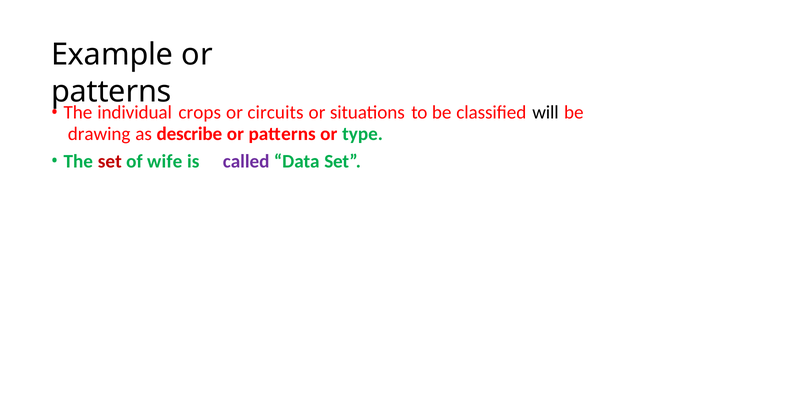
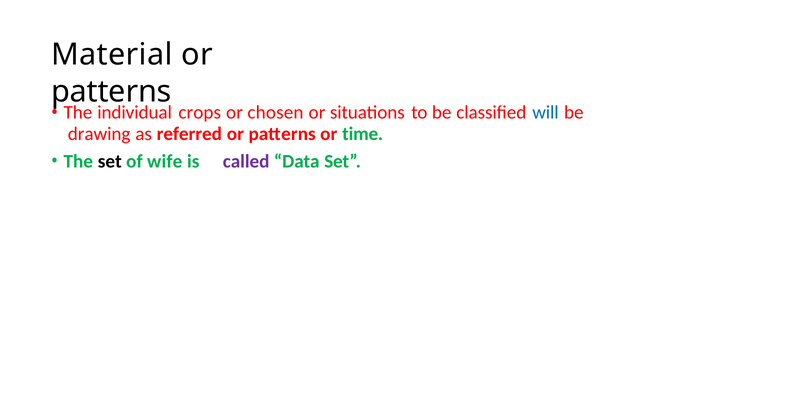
Example: Example -> Material
circuits: circuits -> chosen
will colour: black -> blue
describe: describe -> referred
type: type -> time
set at (110, 161) colour: red -> black
